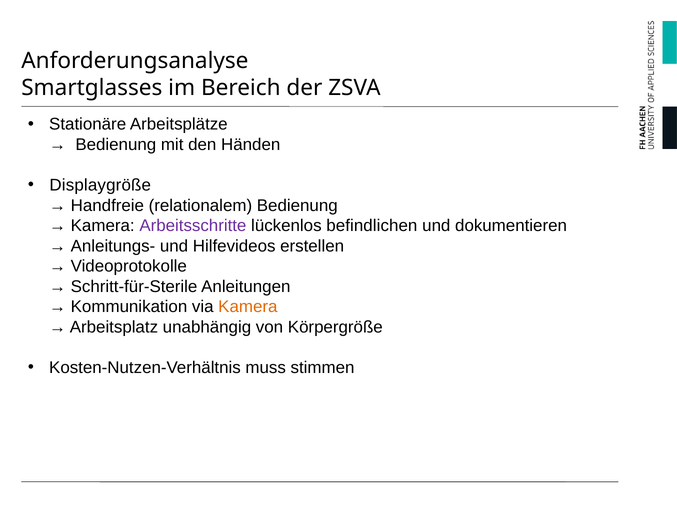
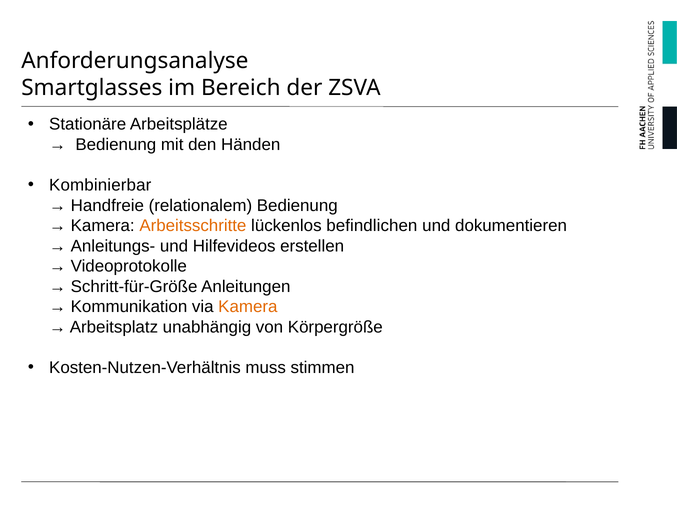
Displaygröße: Displaygröße -> Kombinierbar
Arbeitsschritte colour: purple -> orange
Schritt-für-Sterile: Schritt-für-Sterile -> Schritt-für-Größe
